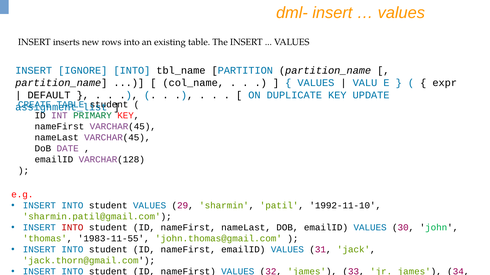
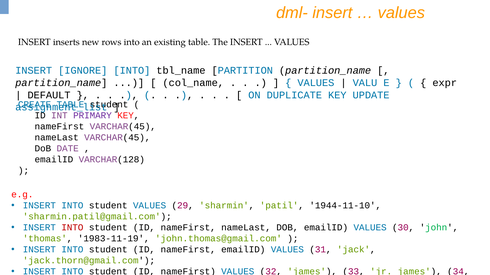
PRIMARY colour: green -> purple
1992-11-10: 1992-11-10 -> 1944-11-10
1983-11-55: 1983-11-55 -> 1983-11-19
